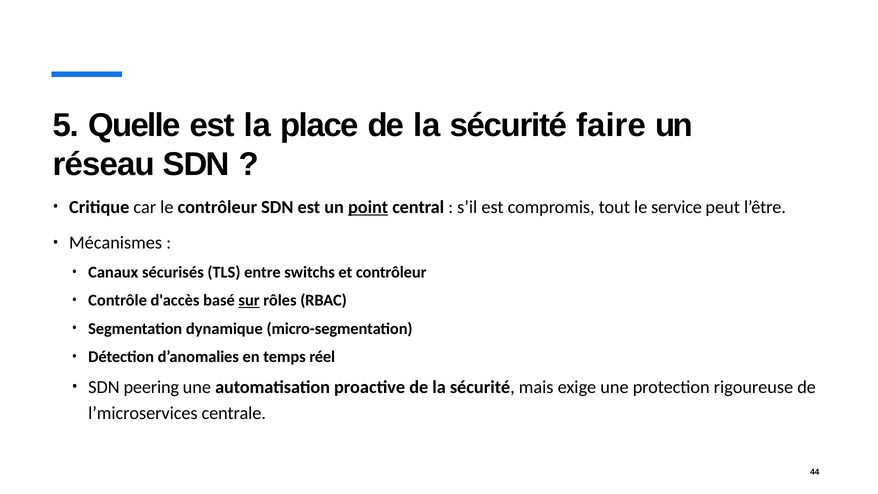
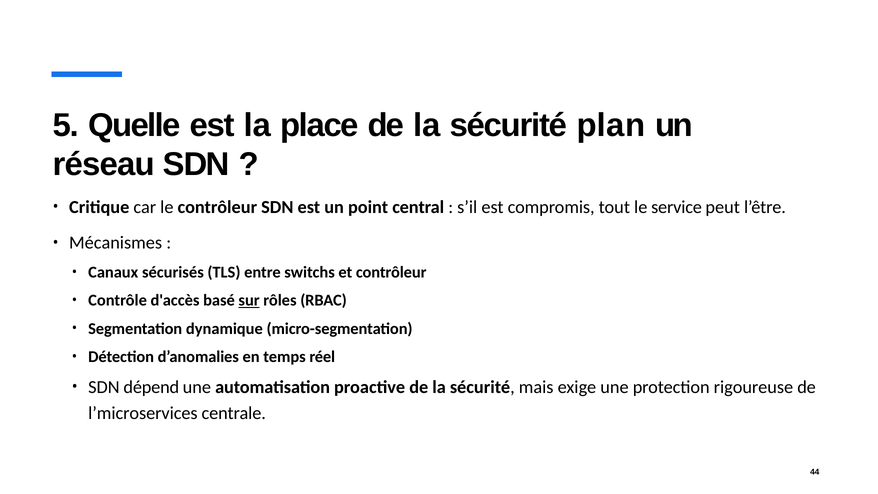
faire: faire -> plan
point underline: present -> none
peering: peering -> dépend
